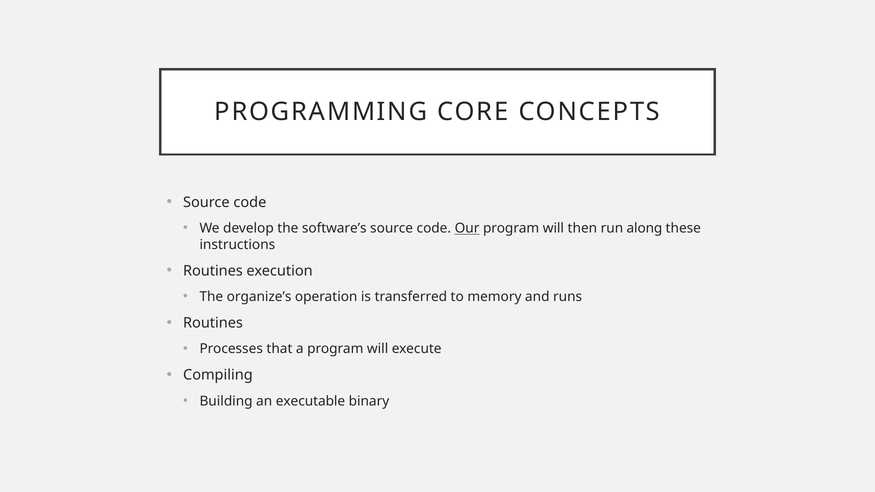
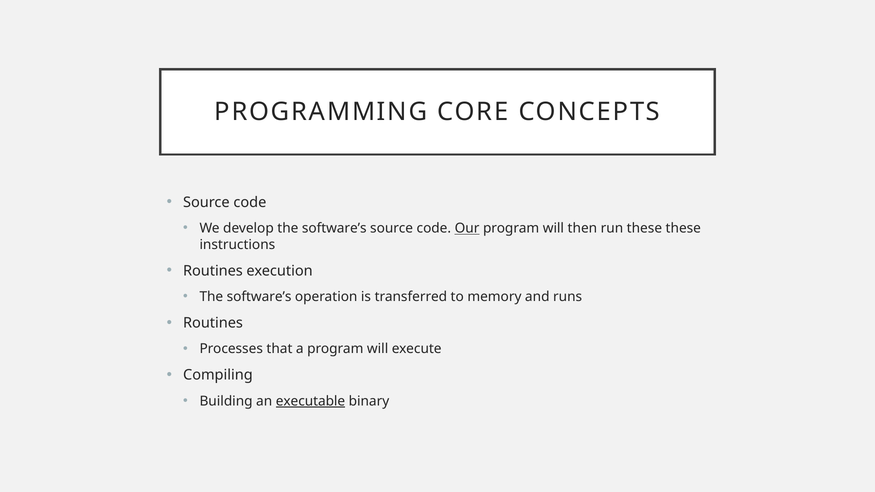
run along: along -> these
organize’s at (259, 297): organize’s -> software’s
executable underline: none -> present
